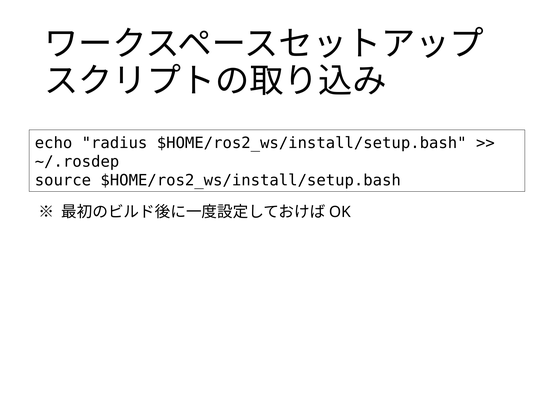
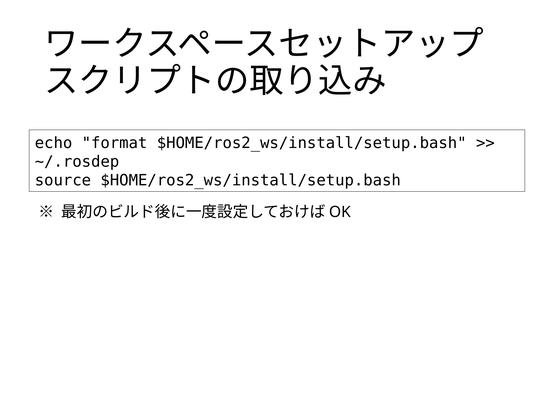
radius: radius -> format
